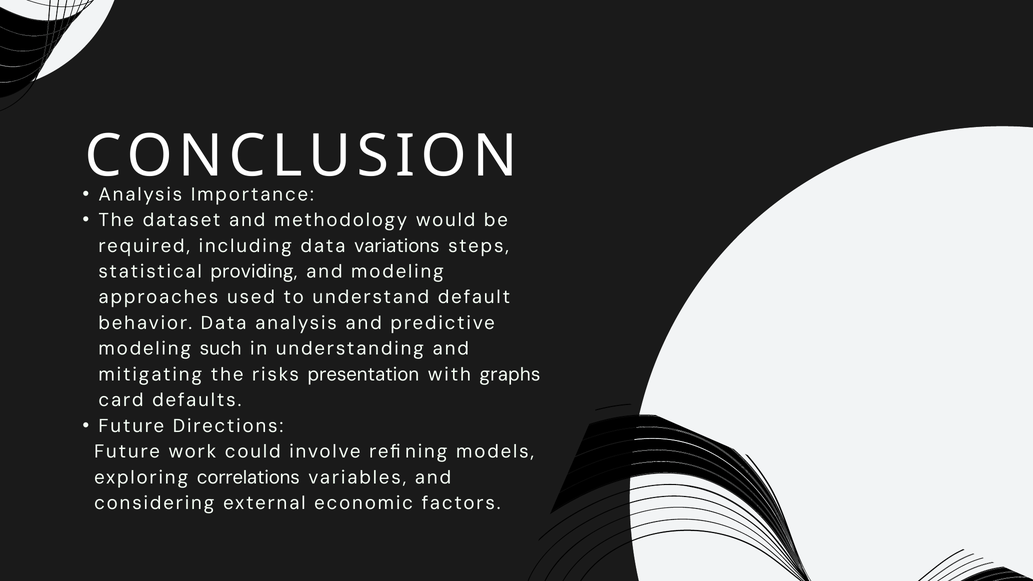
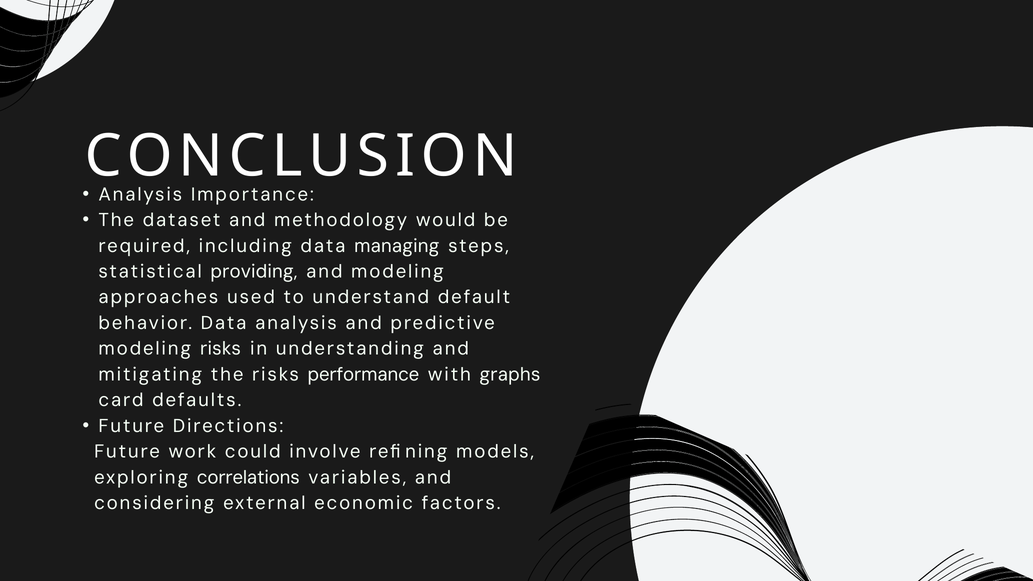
variations: variations -> managing
modeling such: such -> risks
presentation: presentation -> performance
